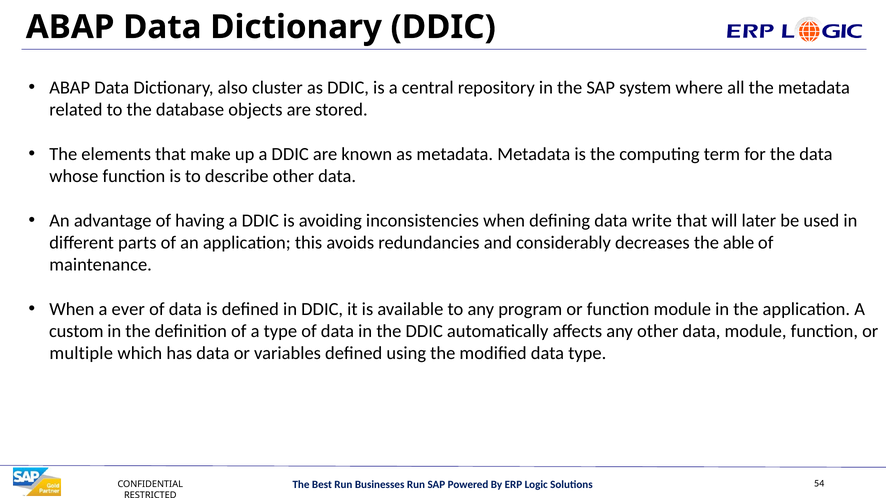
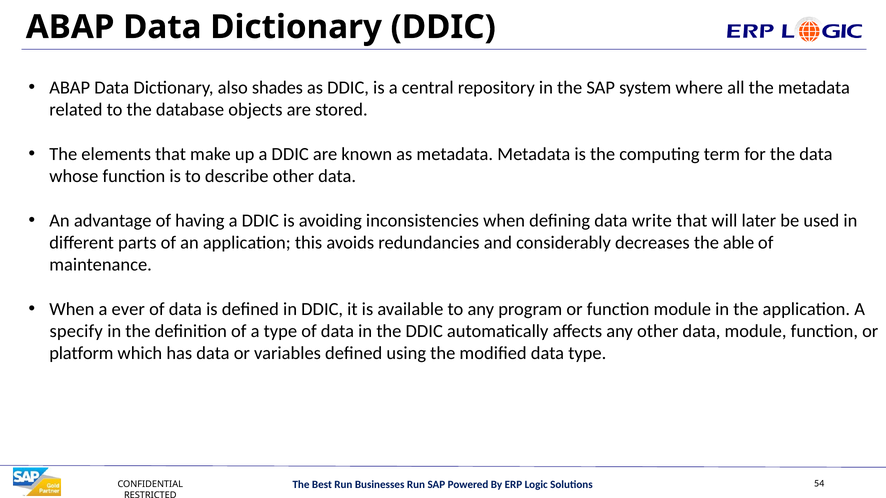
cluster: cluster -> shades
custom: custom -> specify
multiple: multiple -> platform
